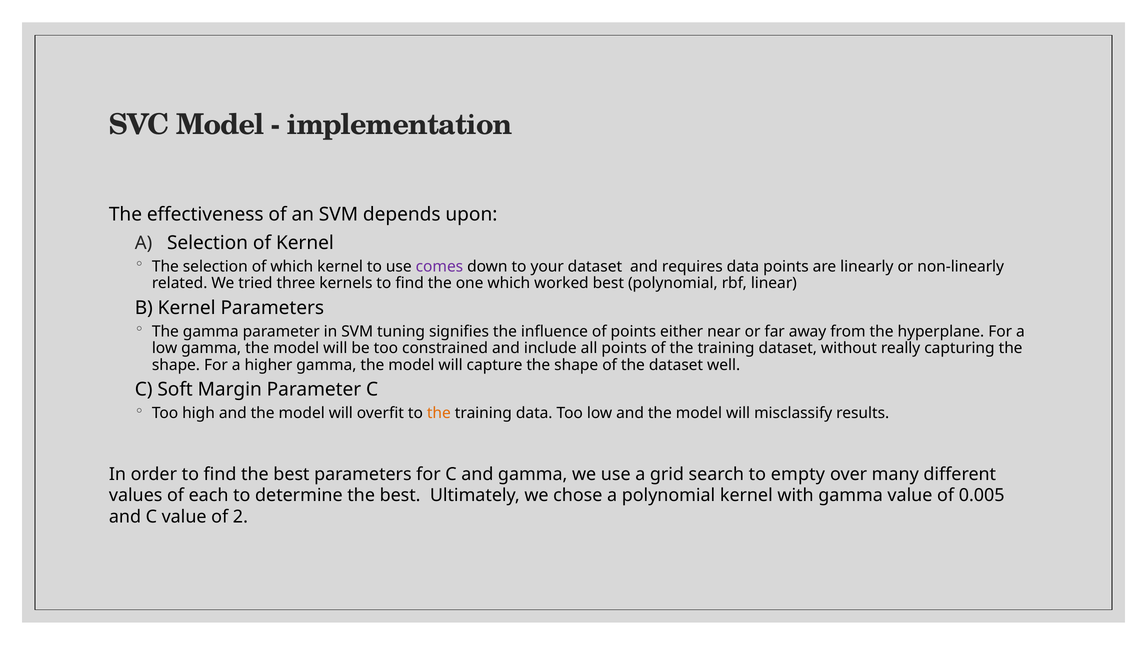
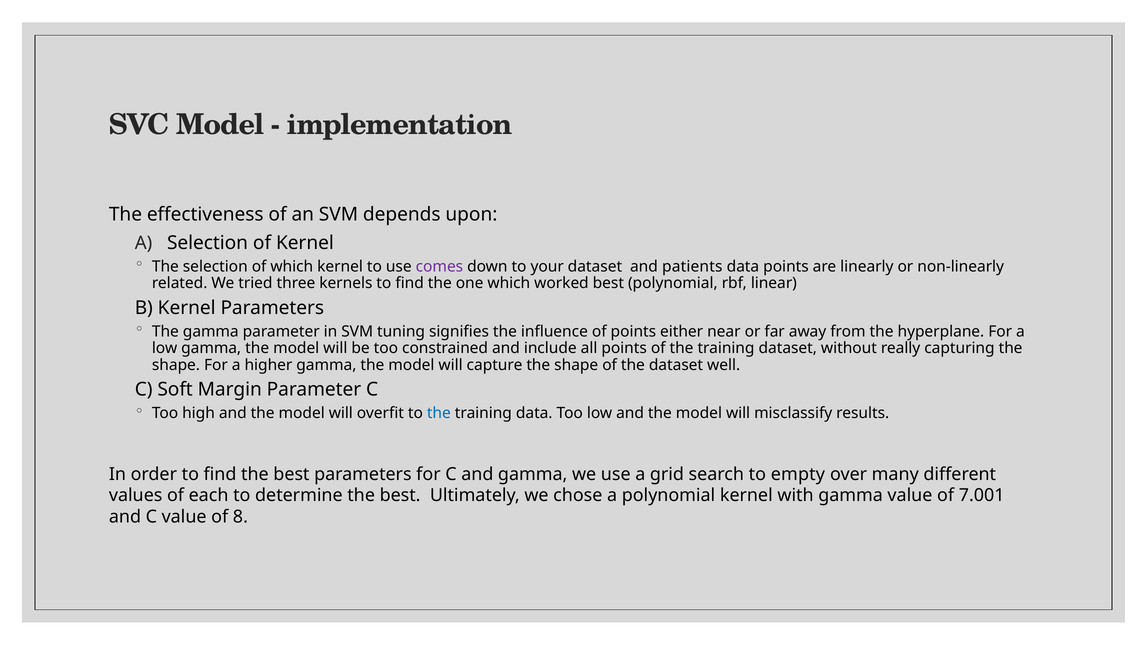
requires: requires -> patients
the at (439, 413) colour: orange -> blue
0.005: 0.005 -> 7.001
2: 2 -> 8
